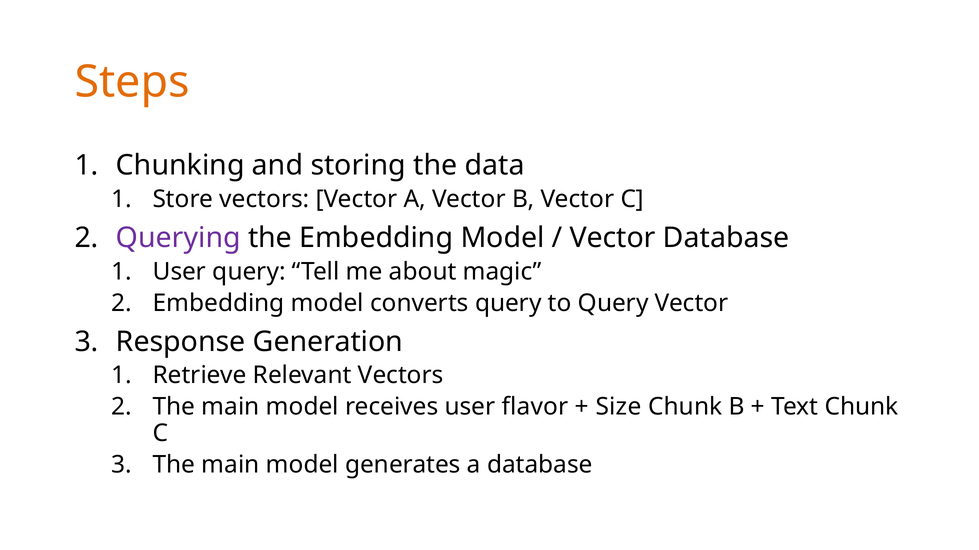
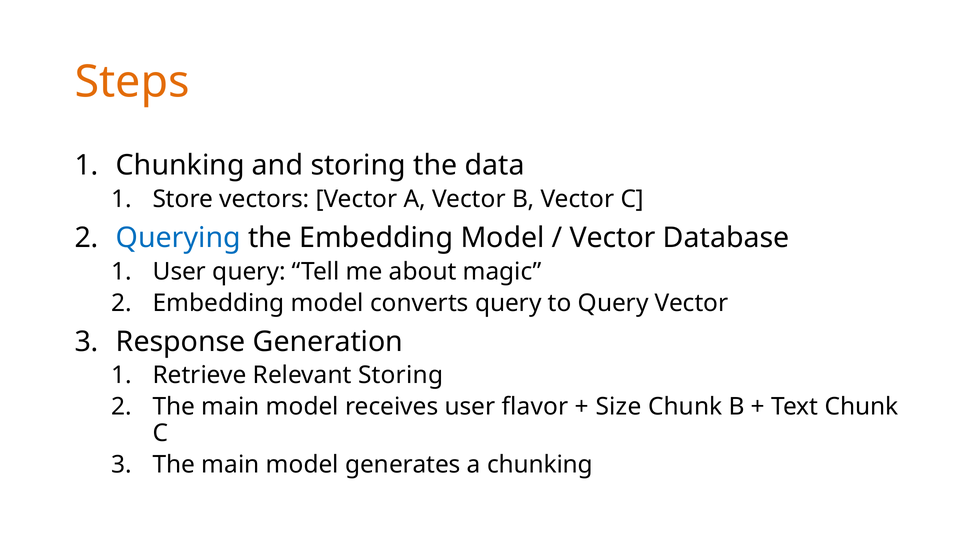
Querying colour: purple -> blue
Relevant Vectors: Vectors -> Storing
a database: database -> chunking
